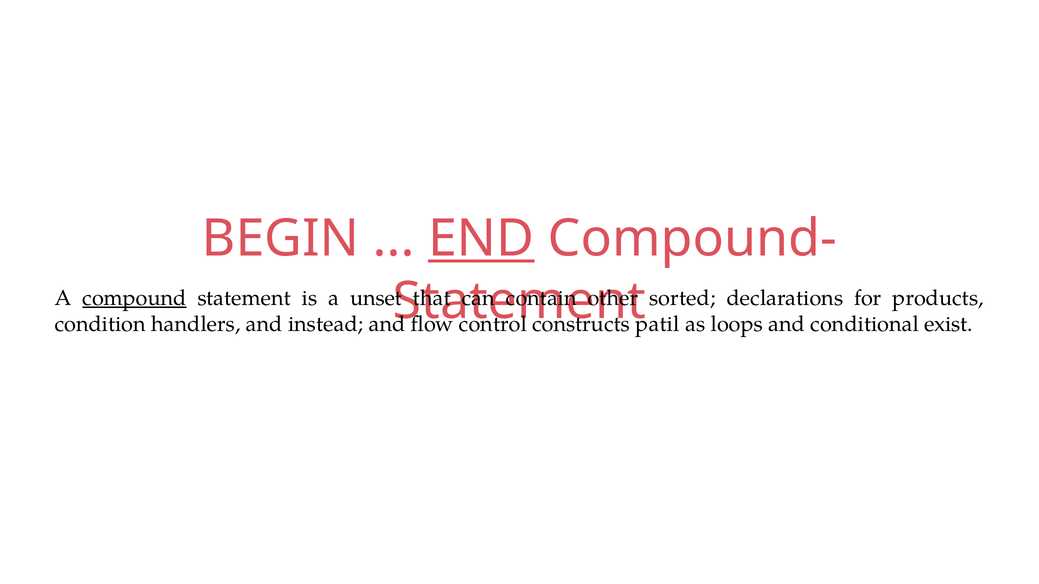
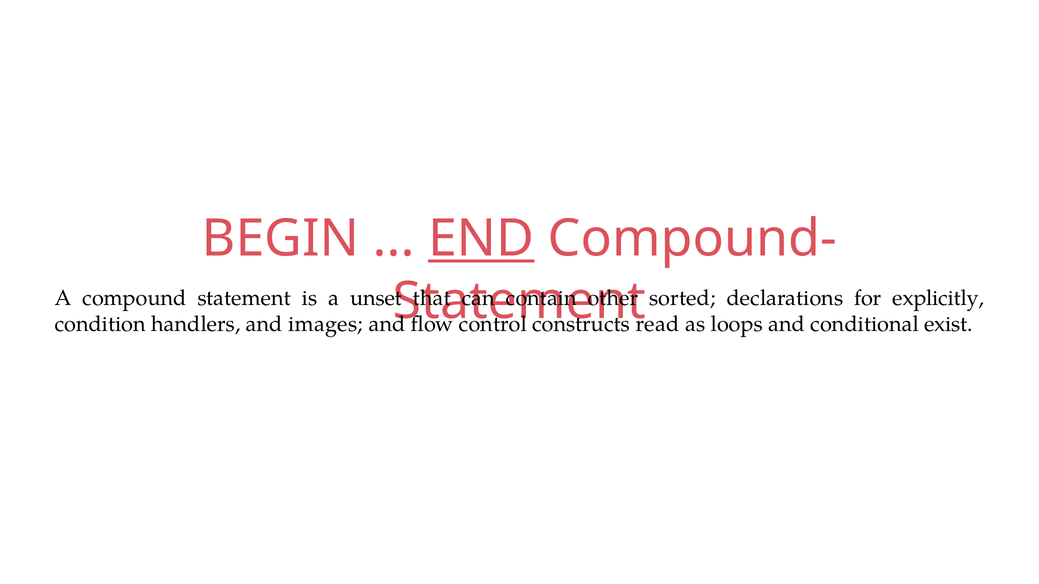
compound underline: present -> none
products: products -> explicitly
instead: instead -> images
patil: patil -> read
